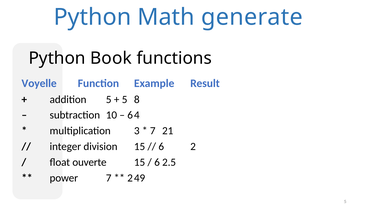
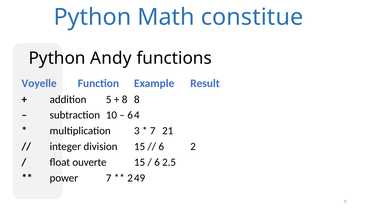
generate: generate -> constitue
Book: Book -> Andy
5 at (125, 99): 5 -> 8
